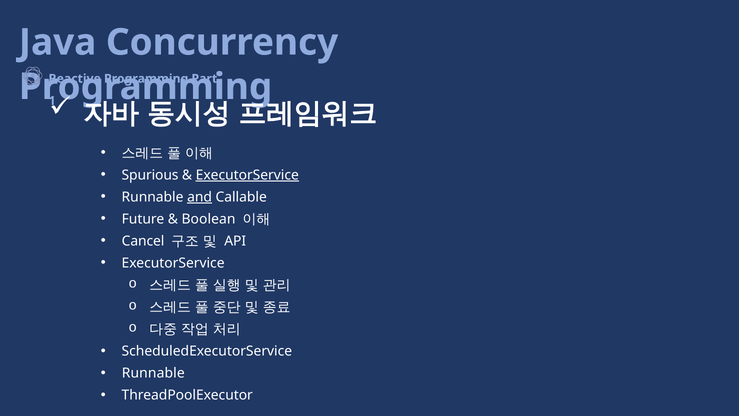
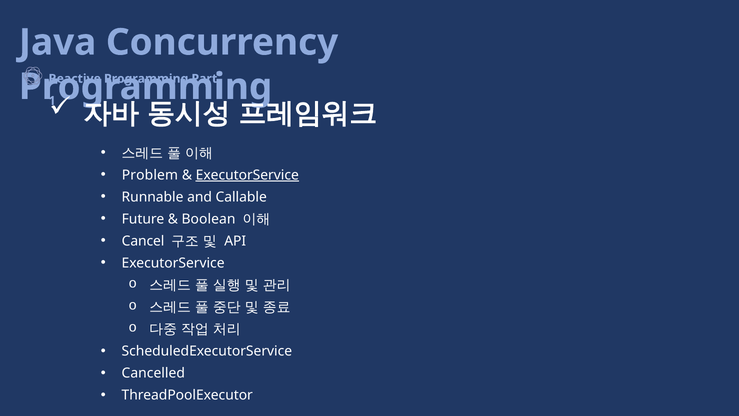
Spurious: Spurious -> Problem
and underline: present -> none
Runnable at (153, 373): Runnable -> Cancelled
